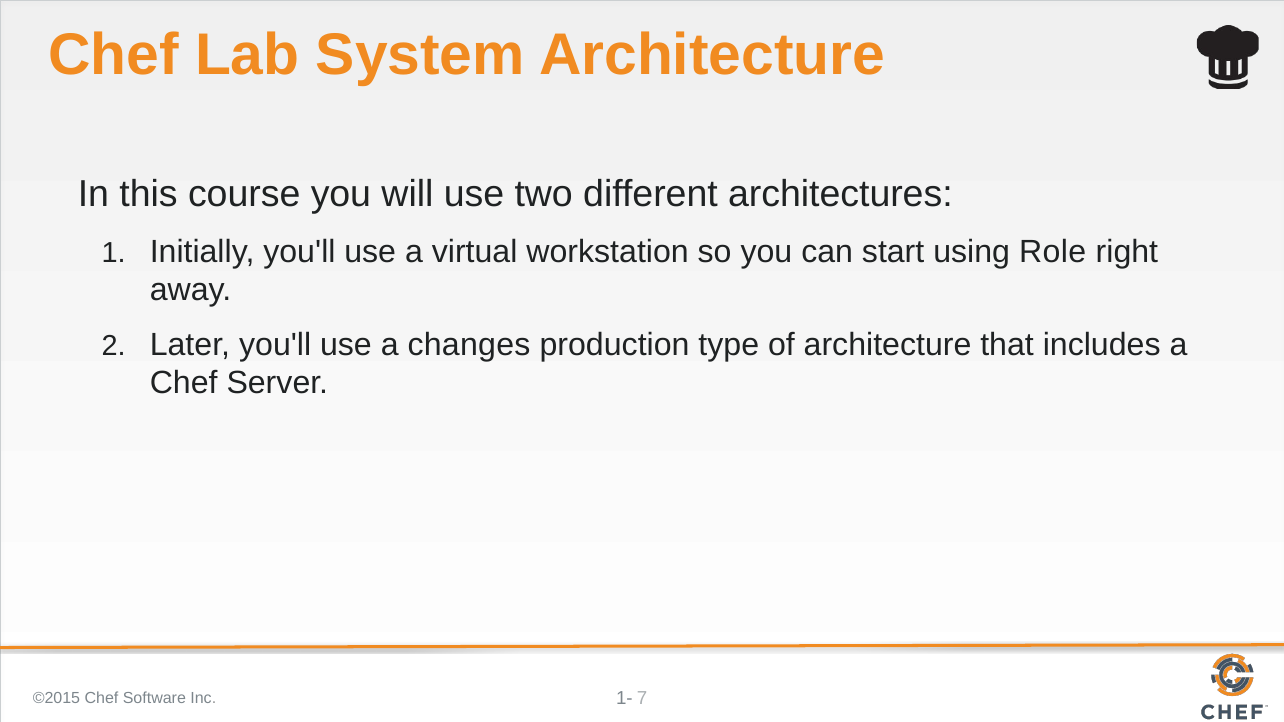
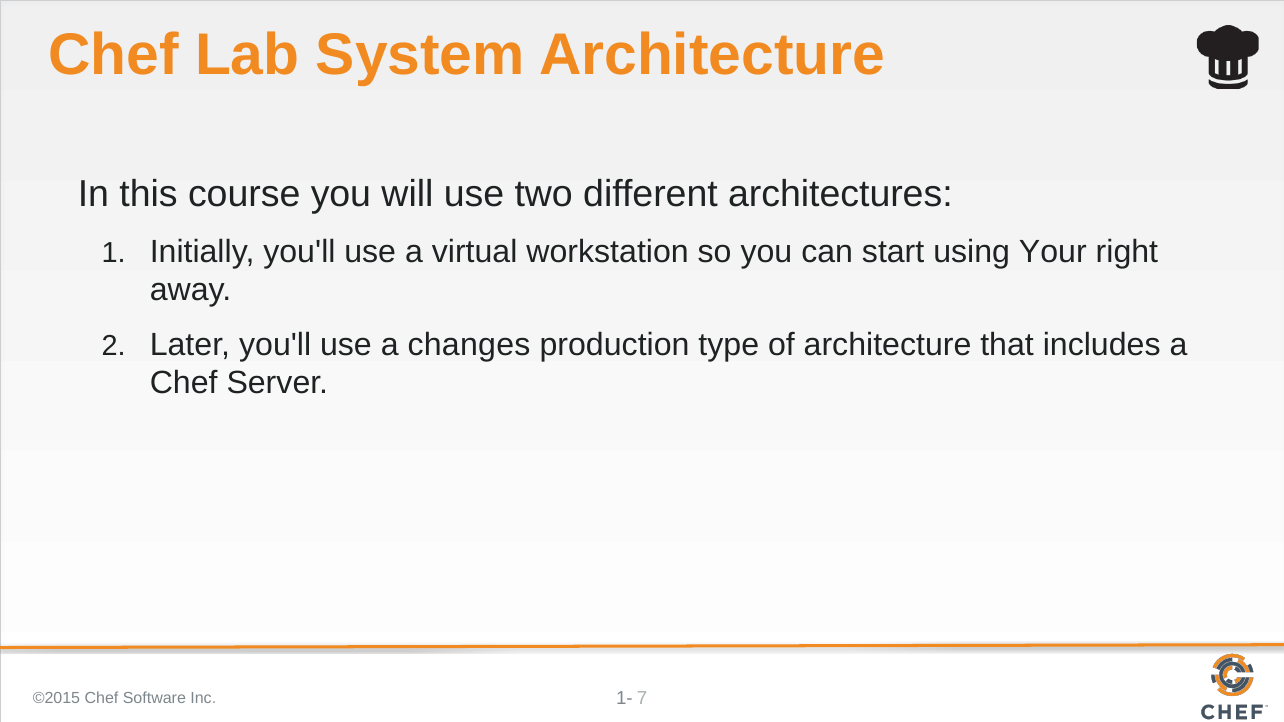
Role: Role -> Your
